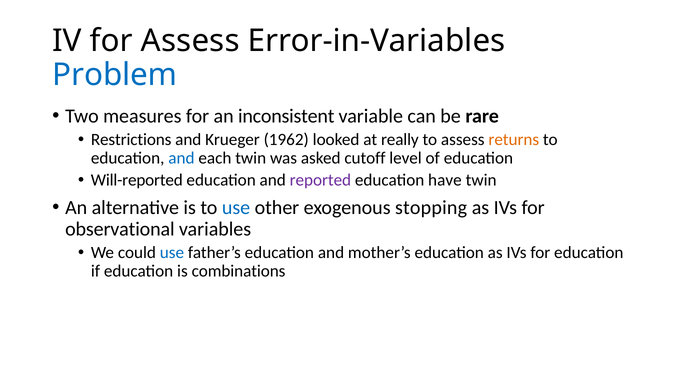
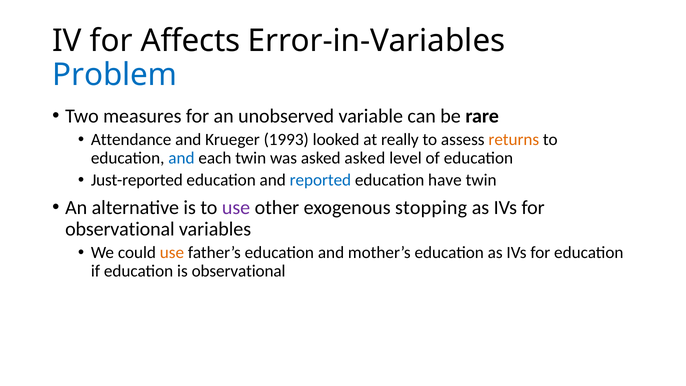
for Assess: Assess -> Affects
inconsistent: inconsistent -> unobserved
Restrictions: Restrictions -> Attendance
1962: 1962 -> 1993
asked cutoff: cutoff -> asked
Will-reported: Will-reported -> Just-reported
reported colour: purple -> blue
use at (236, 207) colour: blue -> purple
use at (172, 253) colour: blue -> orange
is combinations: combinations -> observational
